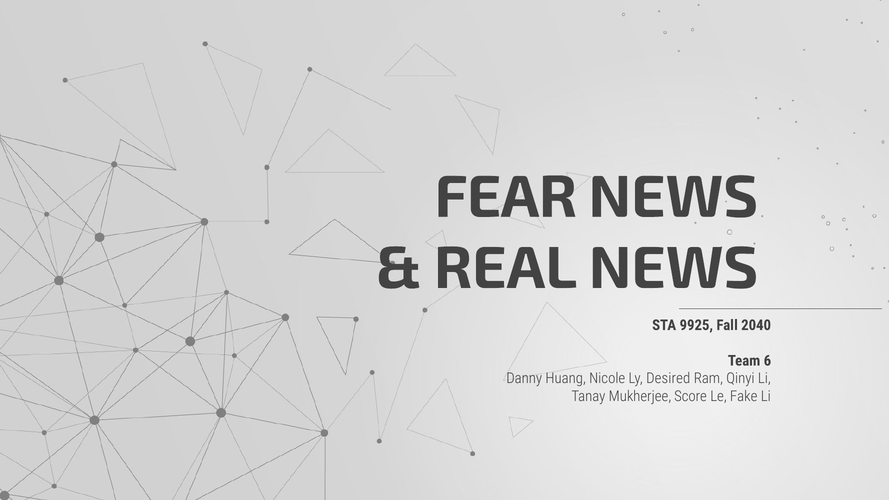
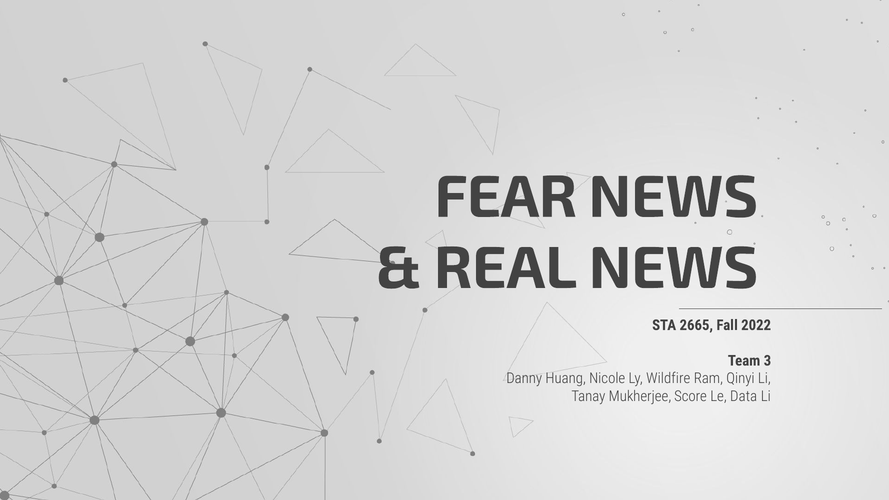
9925: 9925 -> 2665
2040: 2040 -> 2022
6: 6 -> 3
Desired: Desired -> Wildfire
Fake: Fake -> Data
